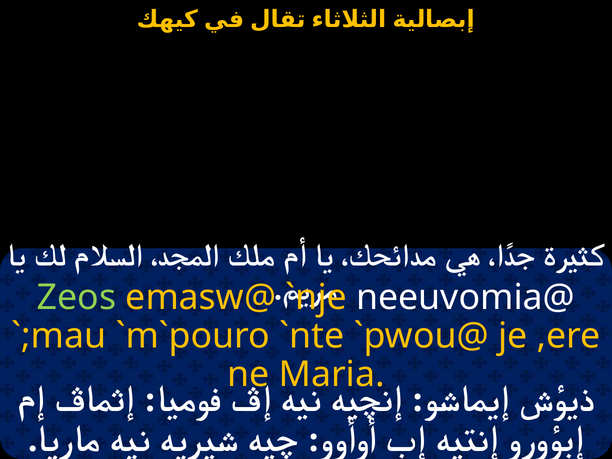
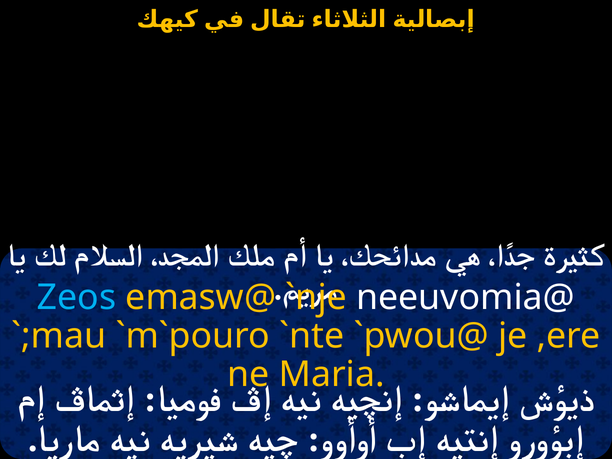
Zeos colour: light green -> light blue
